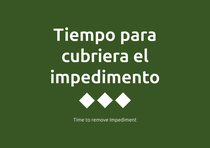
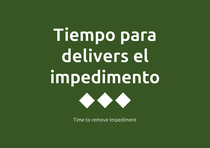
cubriera: cubriera -> delivers
